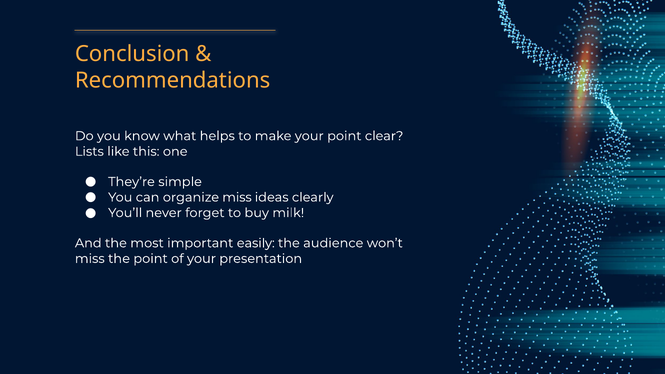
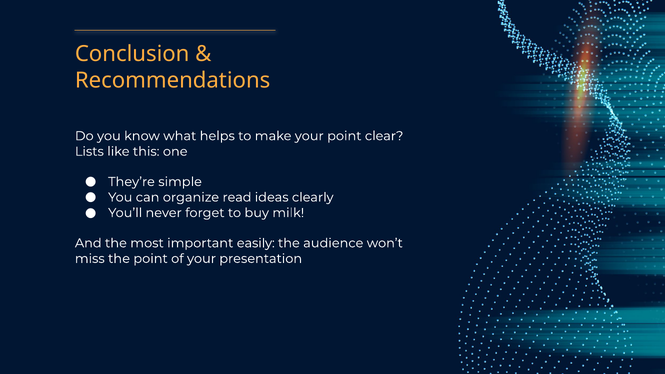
organize miss: miss -> read
